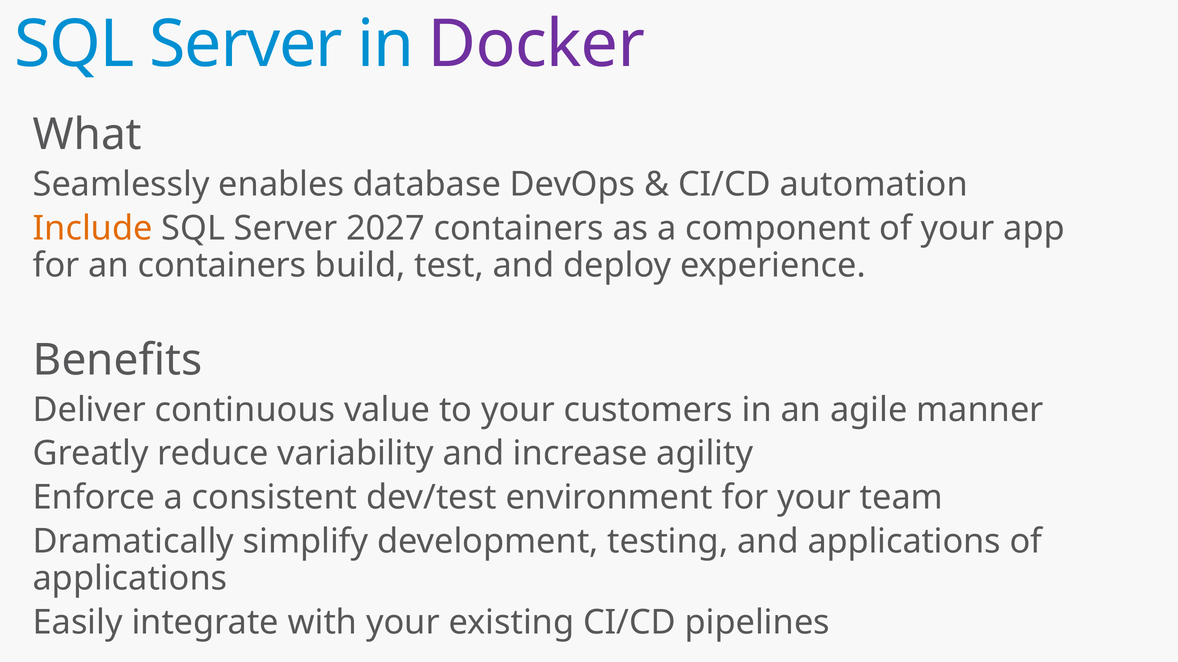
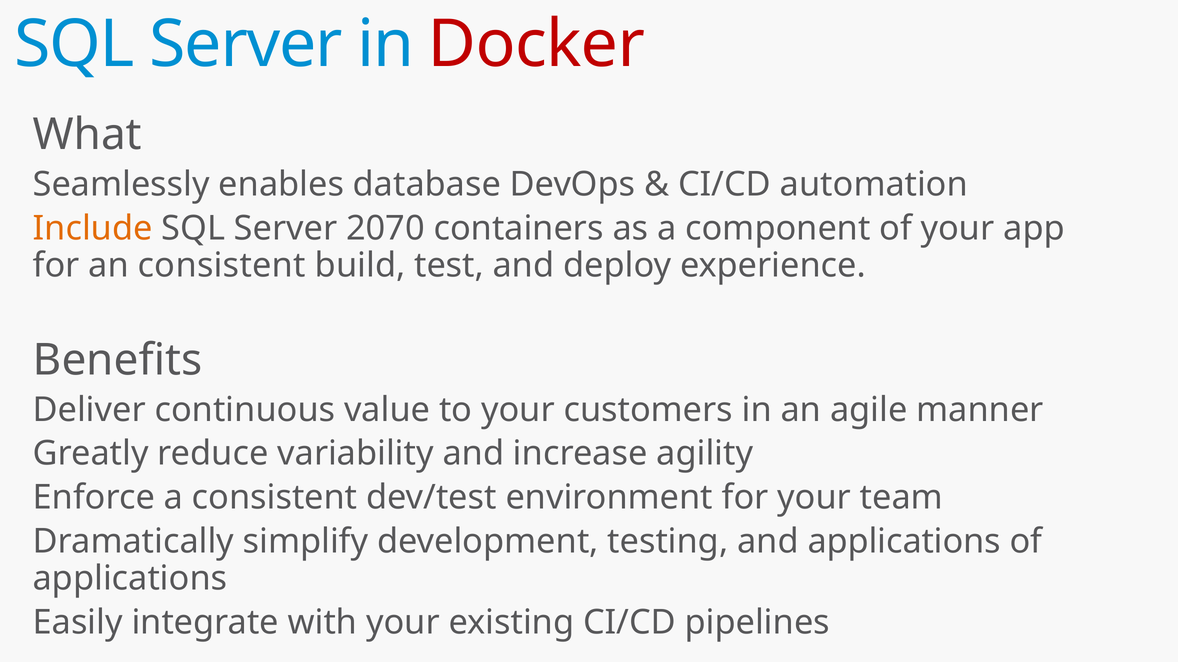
Docker colour: purple -> red
2027: 2027 -> 2070
an containers: containers -> consistent
